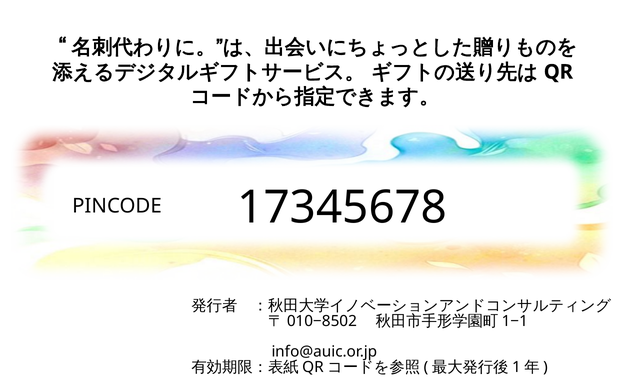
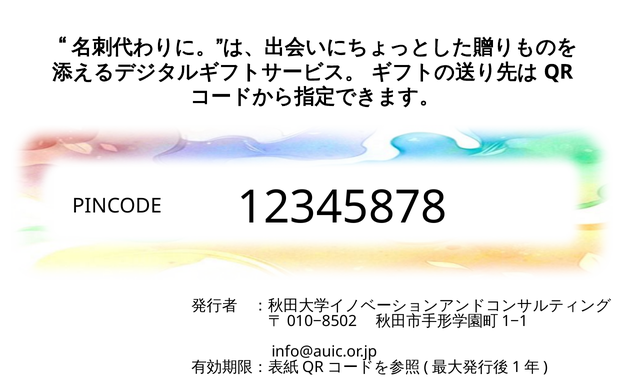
17345678: 17345678 -> 12345878
